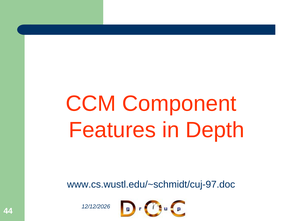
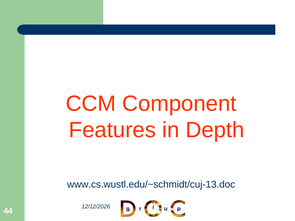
www.cs.wustl.edu/~schmidt/cuj-97.doc: www.cs.wustl.edu/~schmidt/cuj-97.doc -> www.cs.wustl.edu/~schmidt/cuj-13.doc
